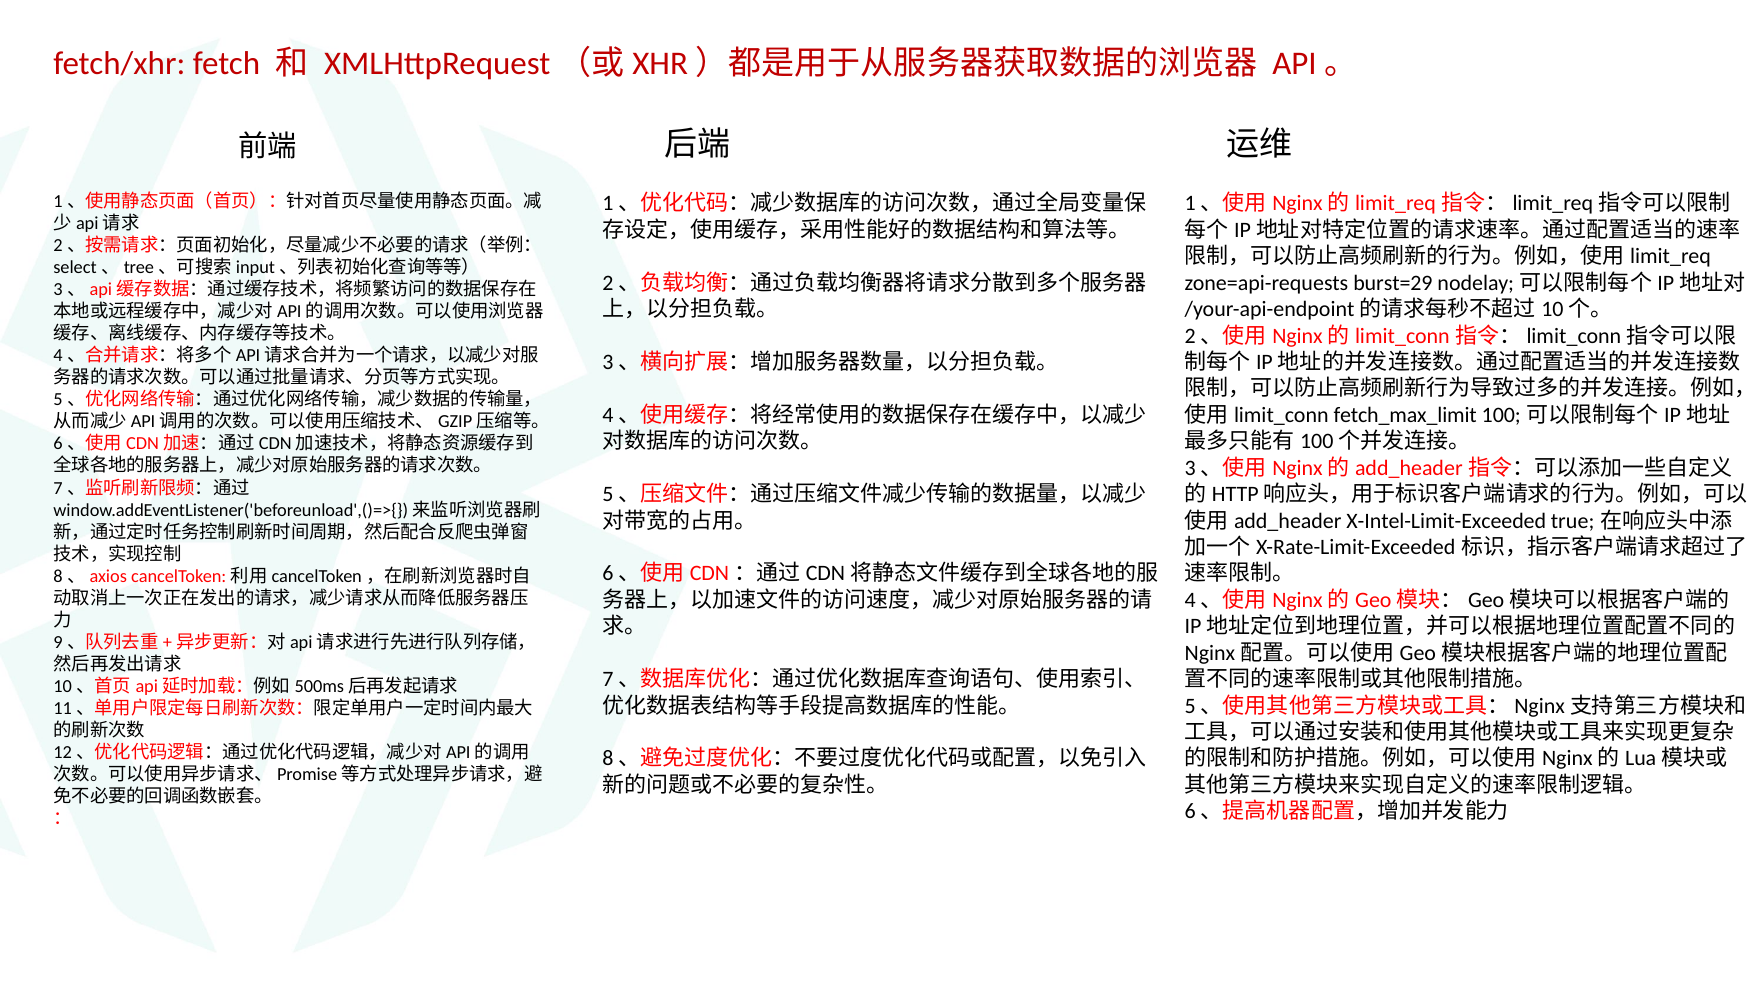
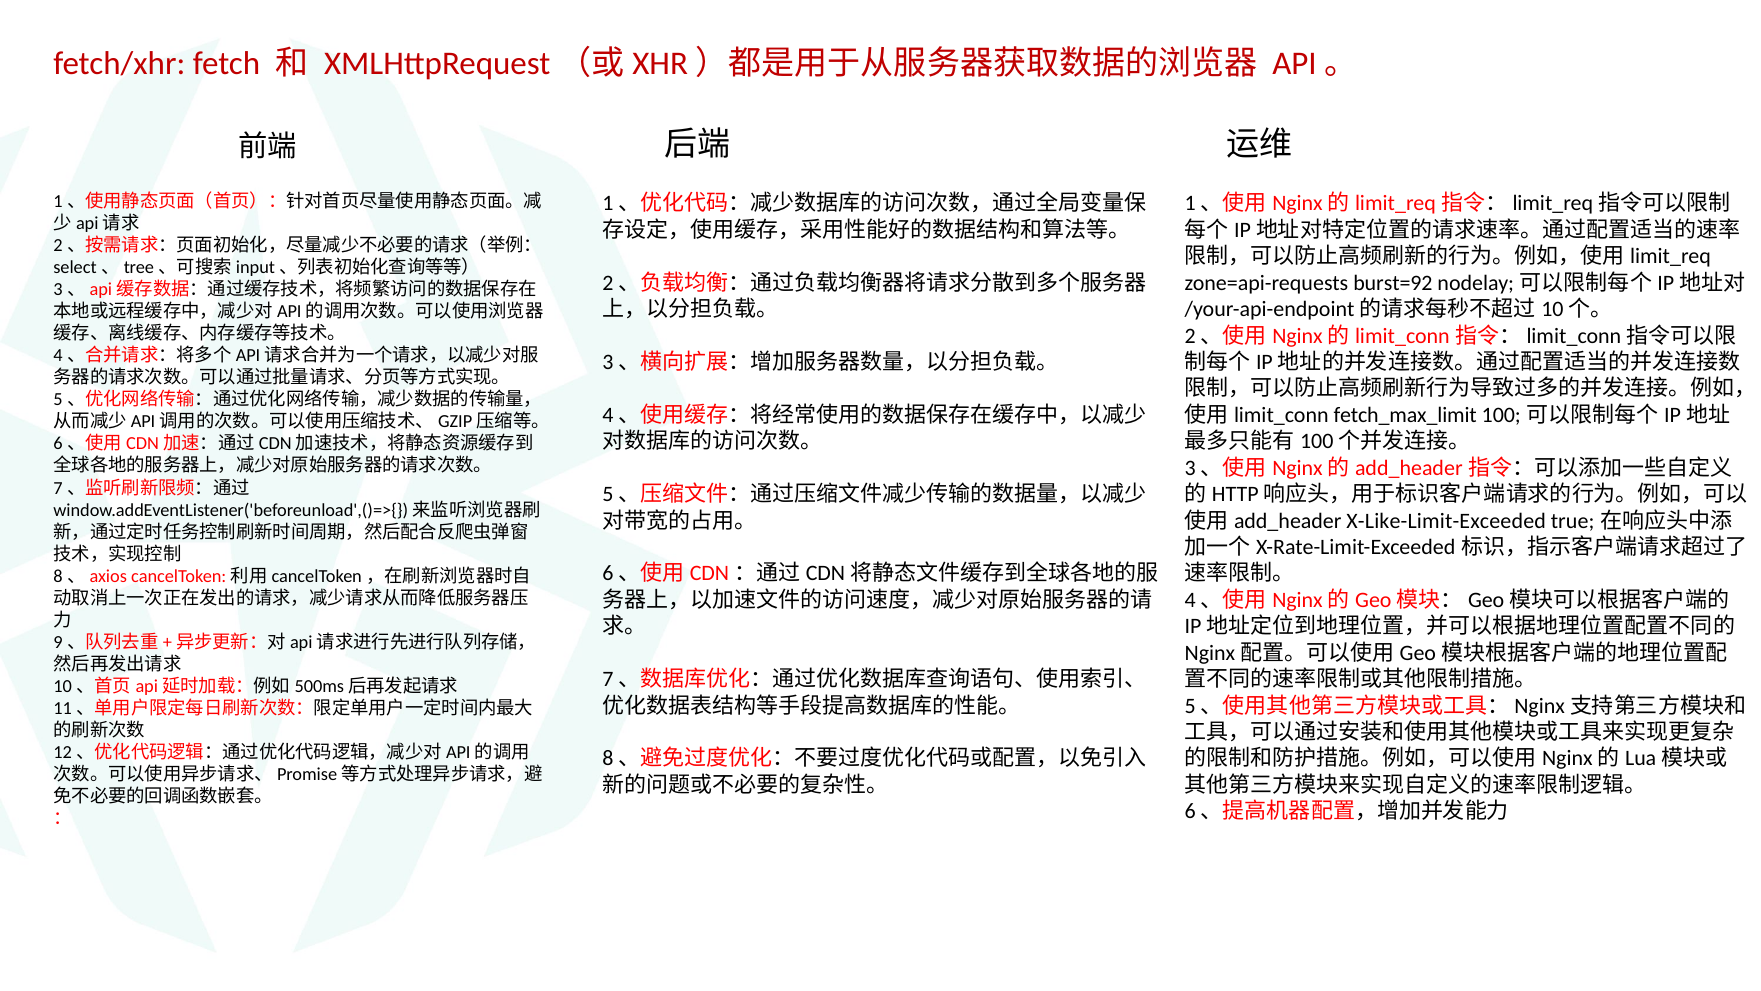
burst=29: burst=29 -> burst=92
X-Intel-Limit-Exceeded: X-Intel-Limit-Exceeded -> X-Like-Limit-Exceeded
